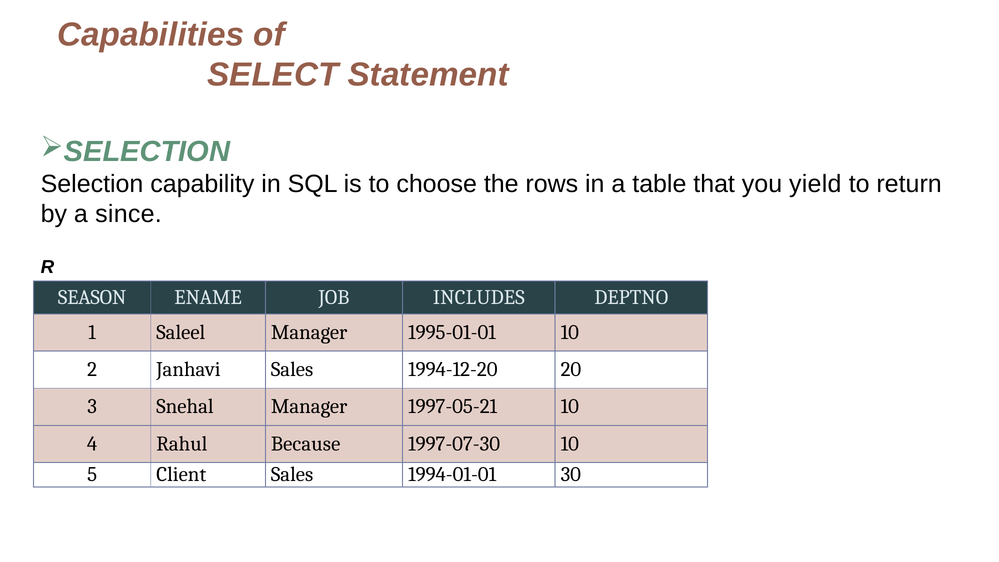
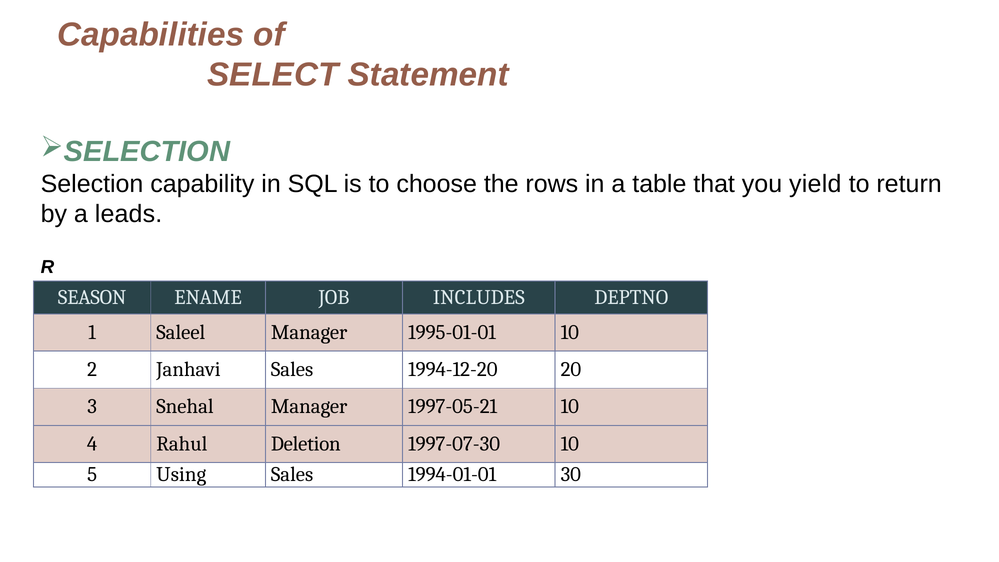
since: since -> leads
Because: Because -> Deletion
Client: Client -> Using
